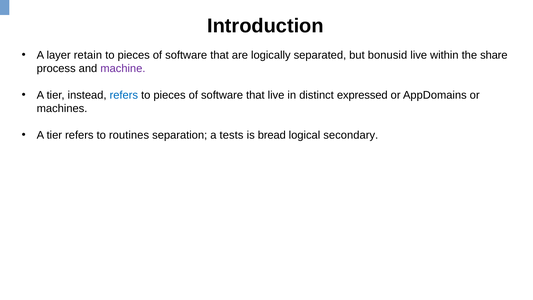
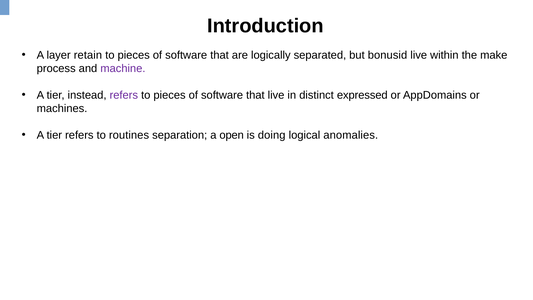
share: share -> make
refers at (124, 95) colour: blue -> purple
tests: tests -> open
bread: bread -> doing
secondary: secondary -> anomalies
